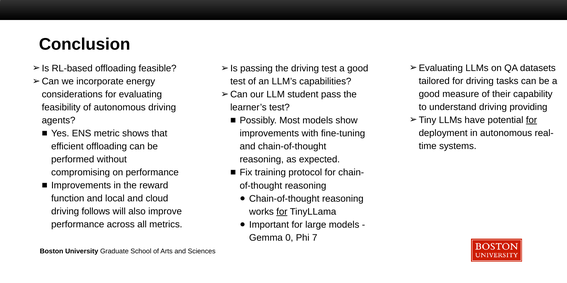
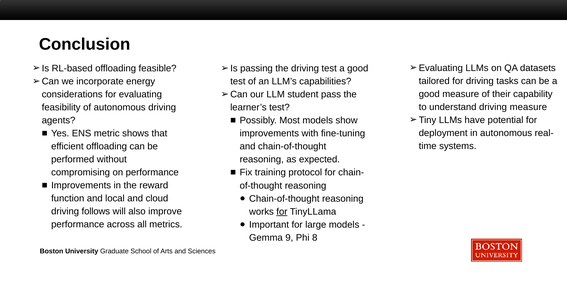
driving providing: providing -> measure
for at (531, 120) underline: present -> none
0: 0 -> 9
7: 7 -> 8
